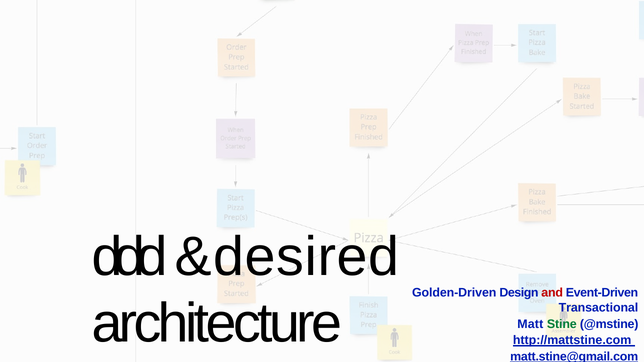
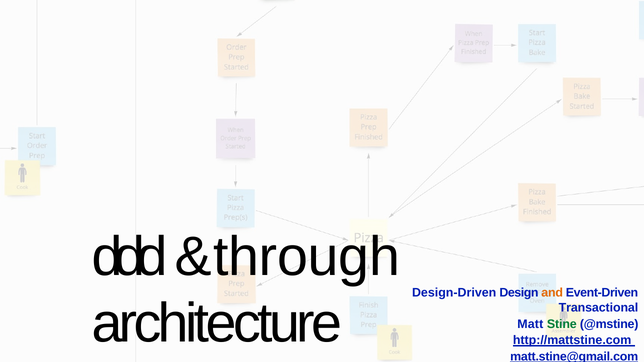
desired: desired -> through
Golden-Driven: Golden-Driven -> Design-Driven
and colour: red -> orange
